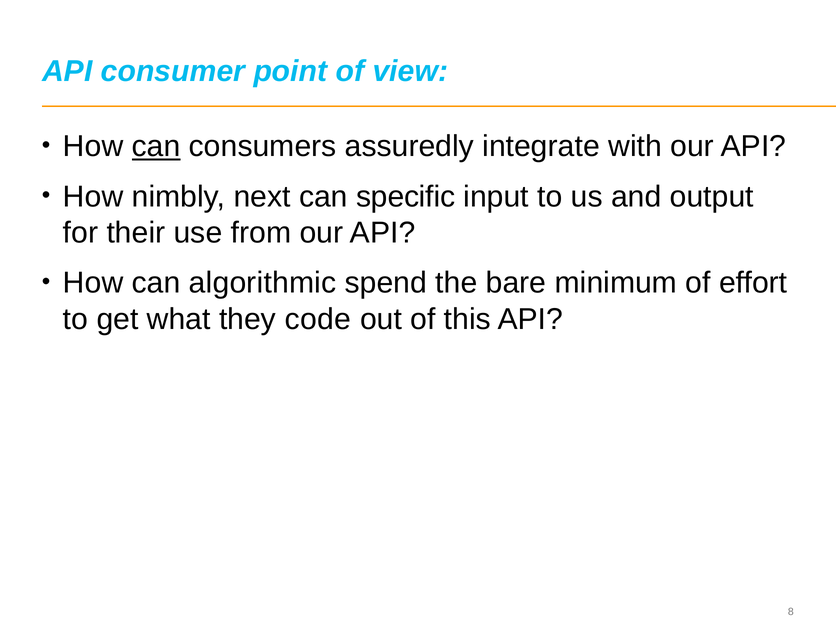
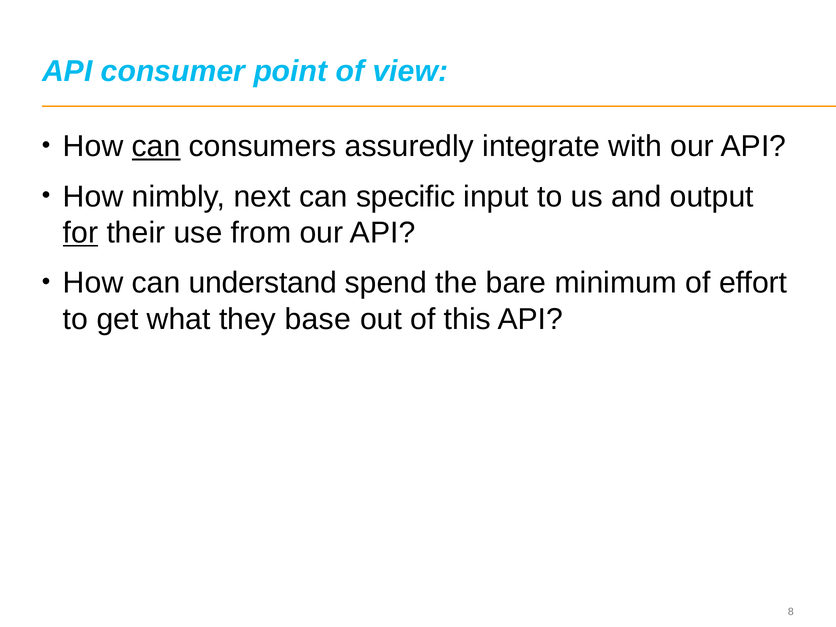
for underline: none -> present
algorithmic: algorithmic -> understand
code: code -> base
